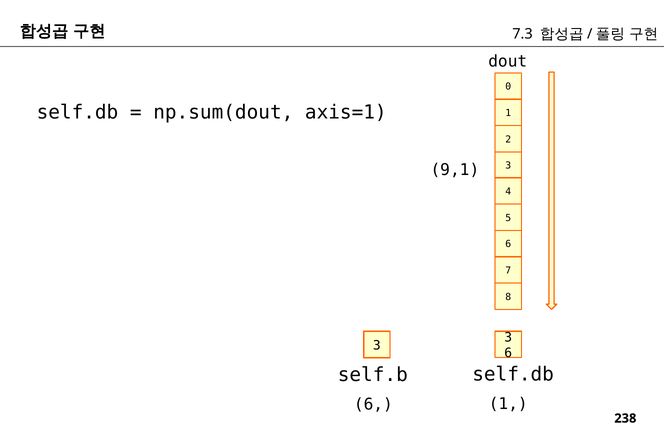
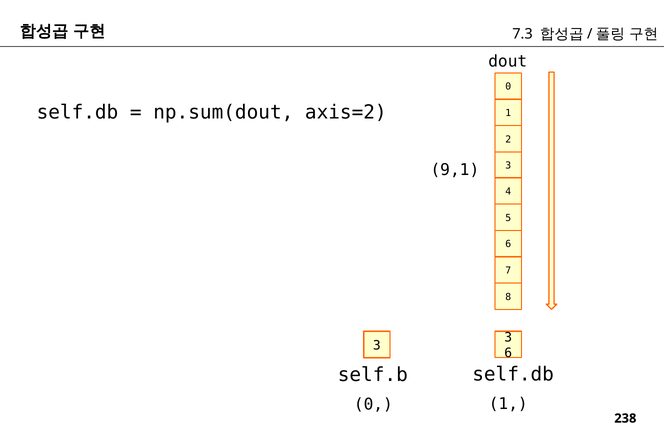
axis=1: axis=1 -> axis=2
6 at (373, 404): 6 -> 0
